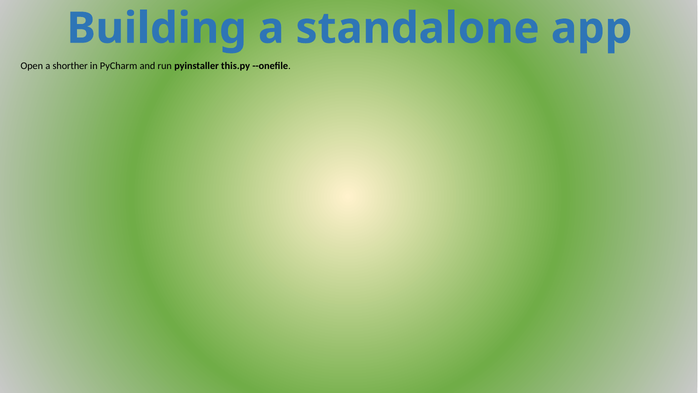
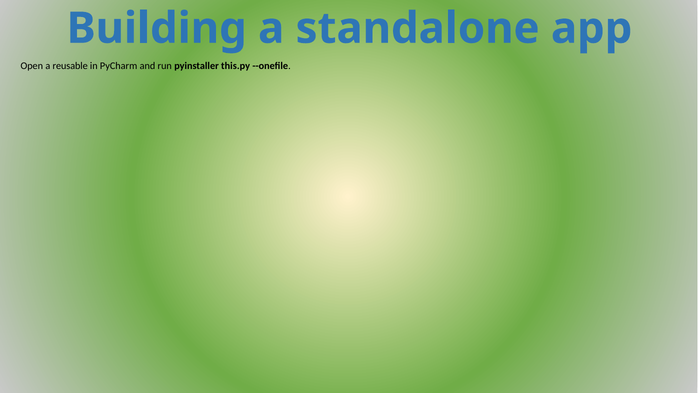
shorther: shorther -> reusable
